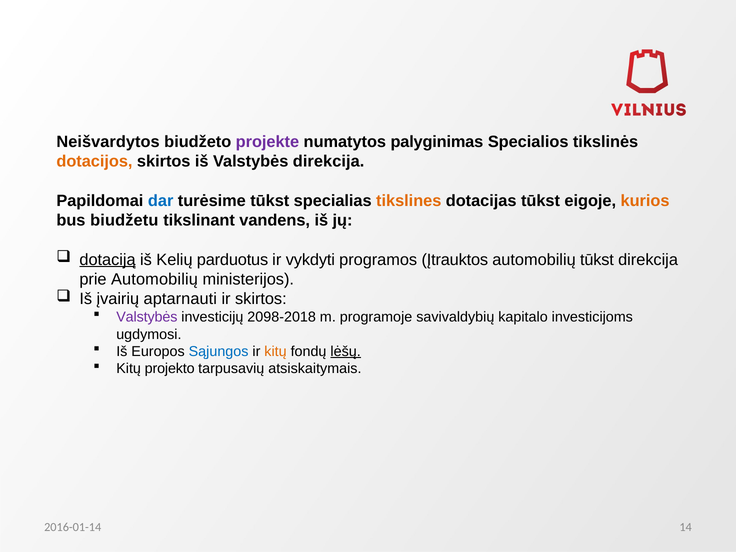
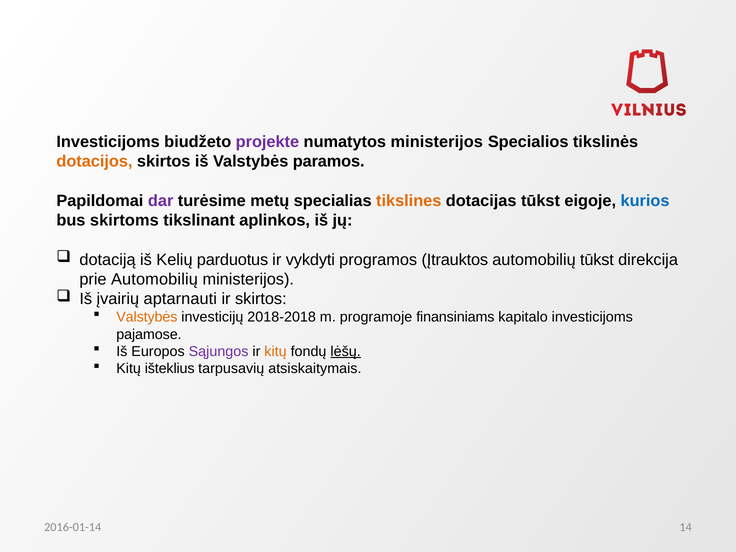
Neišvardytos at (108, 142): Neišvardytos -> Investicijoms
numatytos palyginimas: palyginimas -> ministerijos
Valstybės direkcija: direkcija -> paramos
dar colour: blue -> purple
turėsime tūkst: tūkst -> metų
kurios colour: orange -> blue
biudžetu: biudžetu -> skirtoms
vandens: vandens -> aplinkos
dotaciją underline: present -> none
Valstybės at (147, 317) colour: purple -> orange
2098-2018: 2098-2018 -> 2018-2018
savivaldybių: savivaldybių -> finansiniams
ugdymosi: ugdymosi -> pajamose
Sąjungos colour: blue -> purple
projekto: projekto -> išteklius
